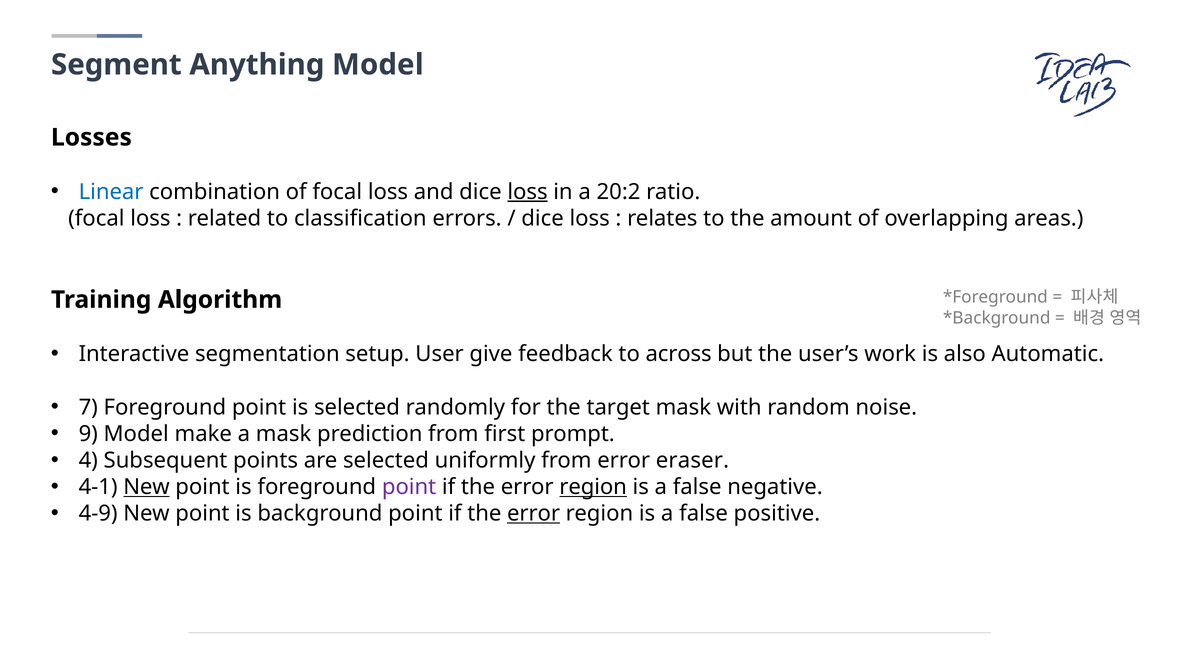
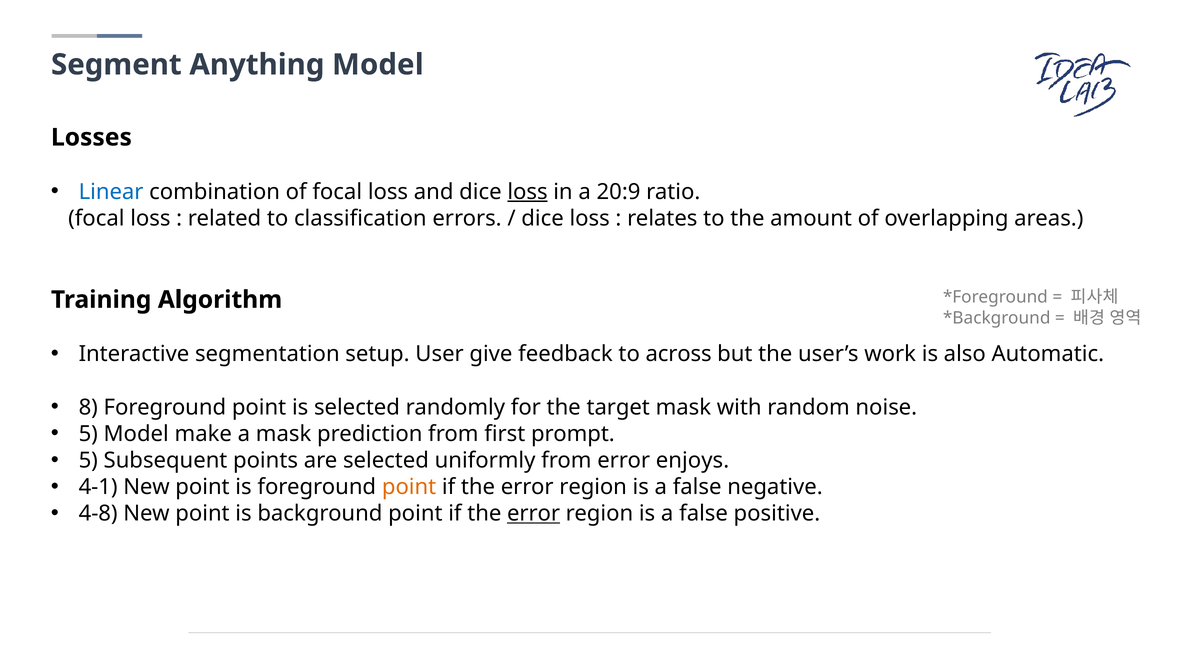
20:2: 20:2 -> 20:9
7: 7 -> 8
9 at (88, 434): 9 -> 5
4 at (88, 460): 4 -> 5
eraser: eraser -> enjoys
New at (147, 487) underline: present -> none
point at (409, 487) colour: purple -> orange
region at (593, 487) underline: present -> none
4-9: 4-9 -> 4-8
